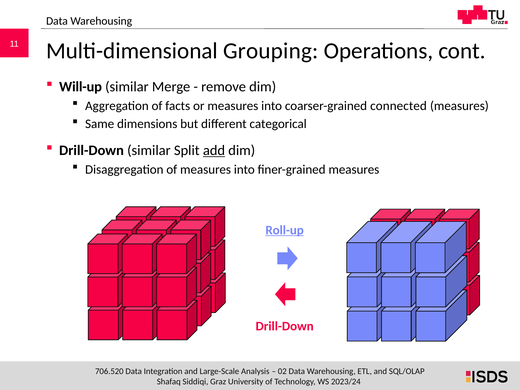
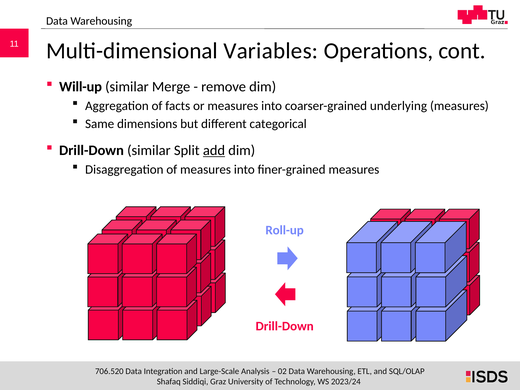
Grouping: Grouping -> Variables
connected: connected -> underlying
Roll-up underline: present -> none
